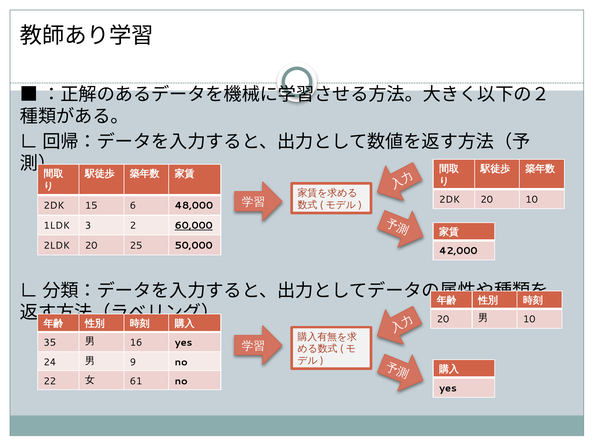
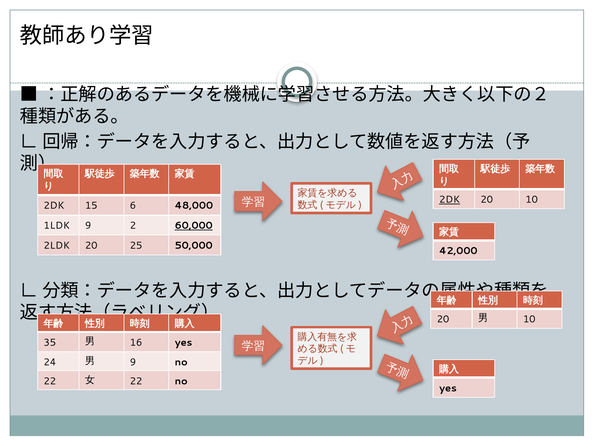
2DK at (450, 199) underline: none -> present
1LDK 3: 3 -> 9
61 at (136, 381): 61 -> 22
